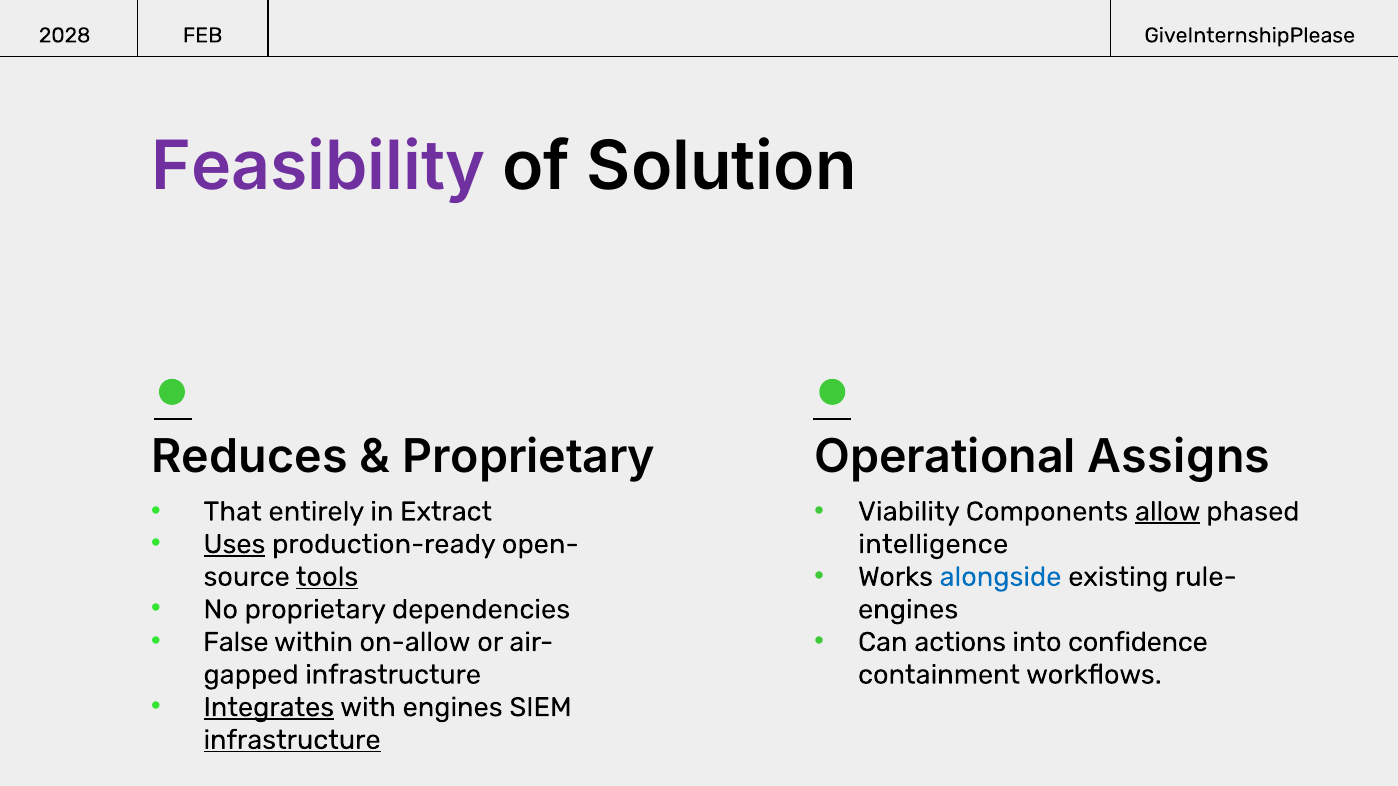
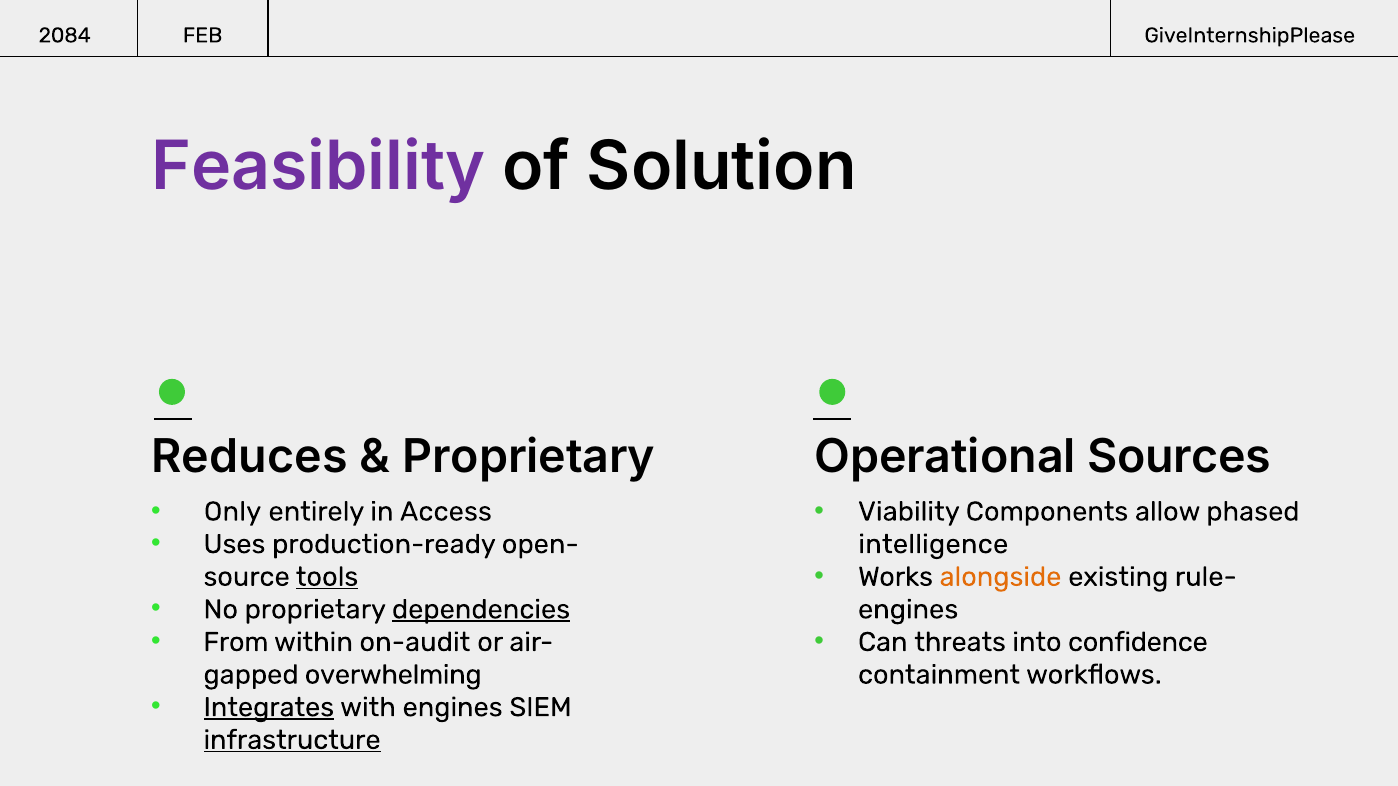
2028: 2028 -> 2084
Assigns: Assigns -> Sources
That: That -> Only
Extract: Extract -> Access
allow underline: present -> none
Uses underline: present -> none
alongside colour: blue -> orange
dependencies underline: none -> present
False: False -> From
on-allow: on-allow -> on-audit
actions: actions -> threats
infrastructure at (393, 675): infrastructure -> overwhelming
